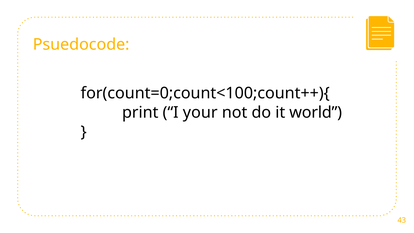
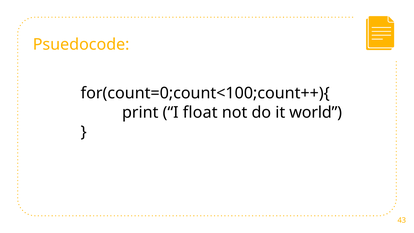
your: your -> float
